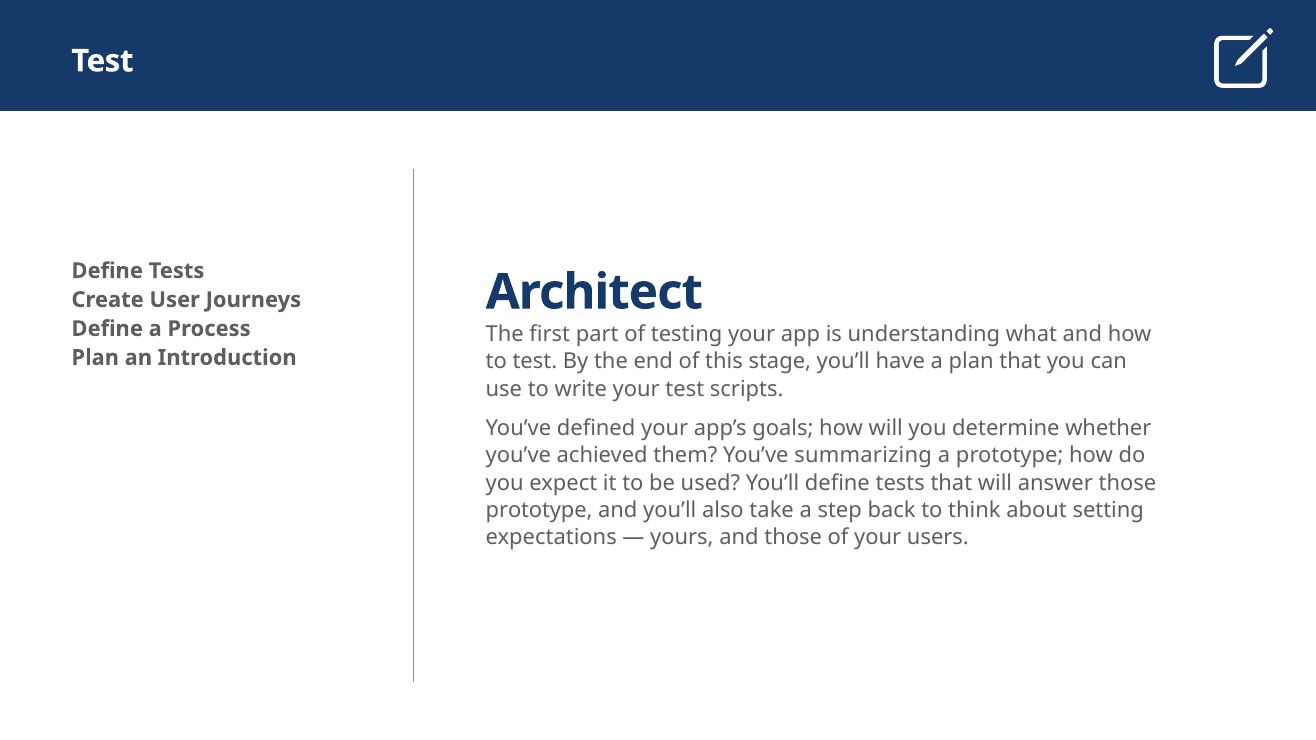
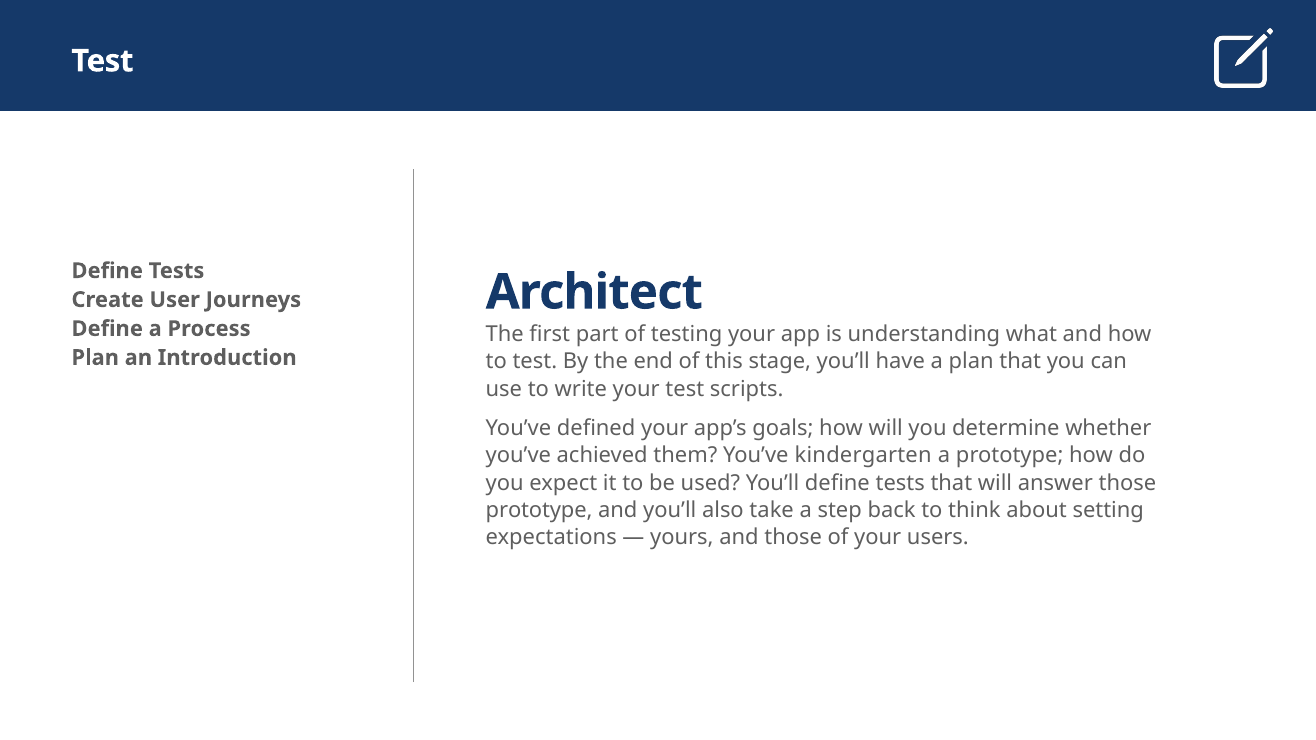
summarizing: summarizing -> kindergarten
